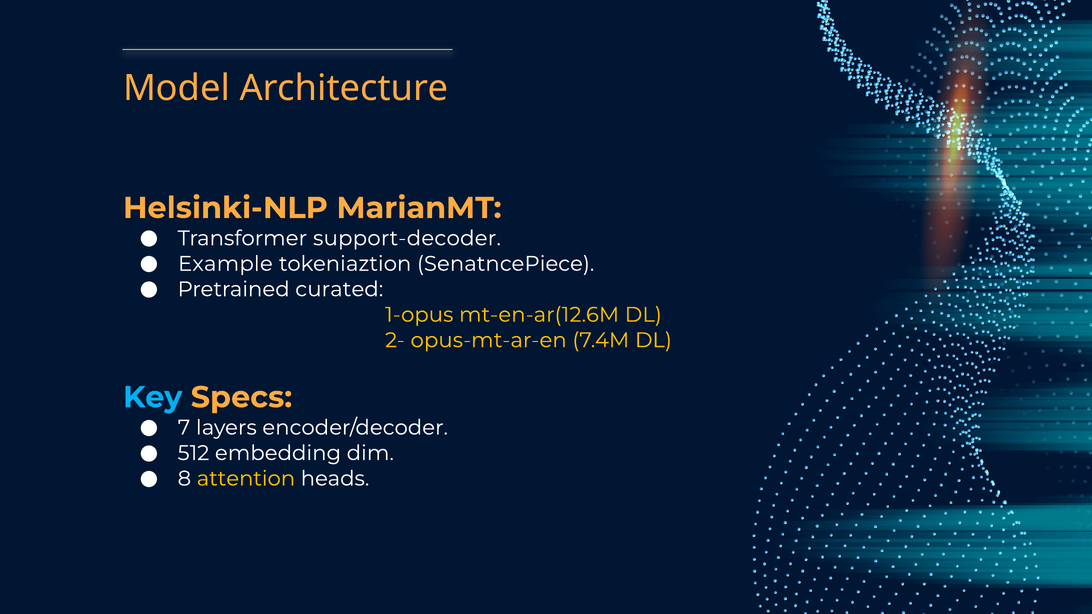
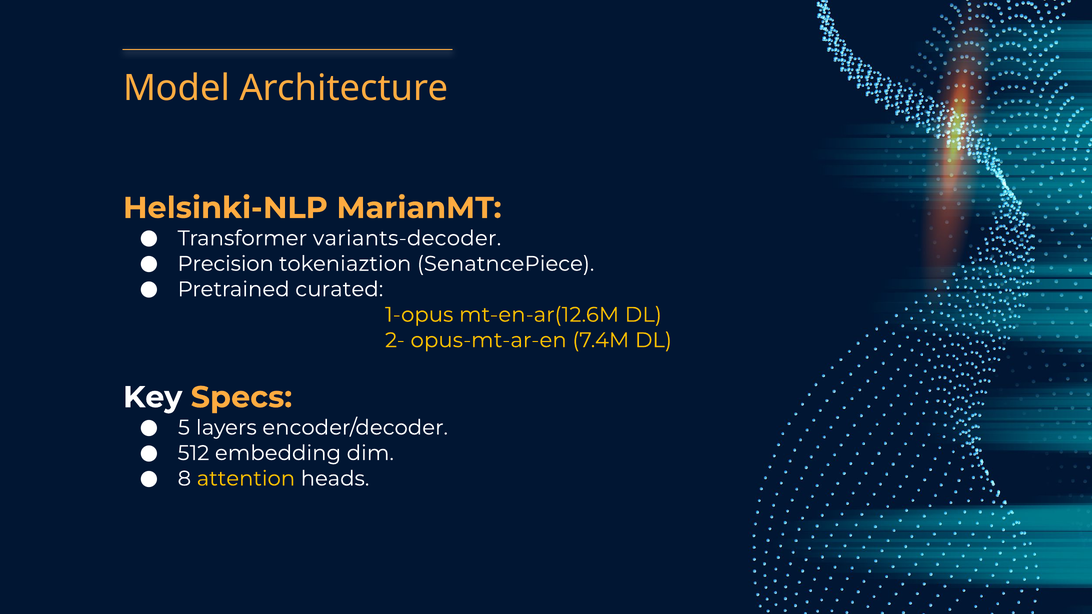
support-decoder: support-decoder -> variants-decoder
Example: Example -> Precision
Key colour: light blue -> white
7: 7 -> 5
